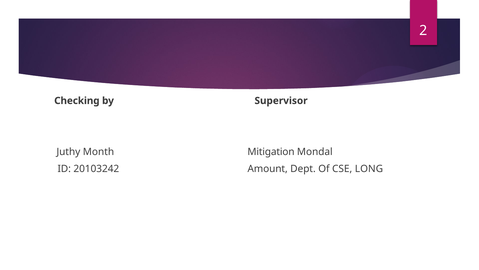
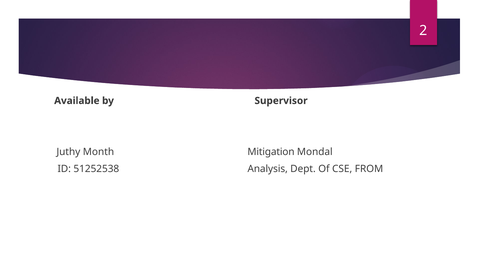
Checking: Checking -> Available
20103242: 20103242 -> 51252538
Amount: Amount -> Analysis
LONG: LONG -> FROM
